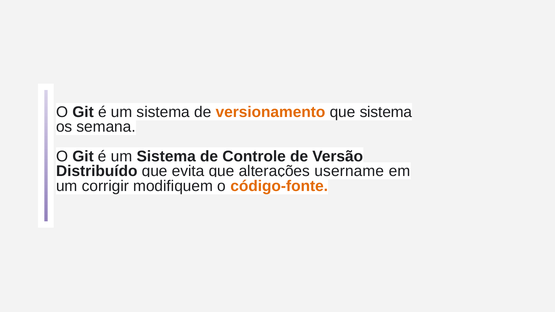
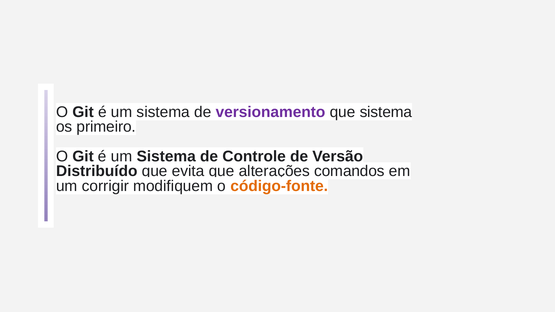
versionamento colour: orange -> purple
semana: semana -> primeiro
username: username -> comandos
